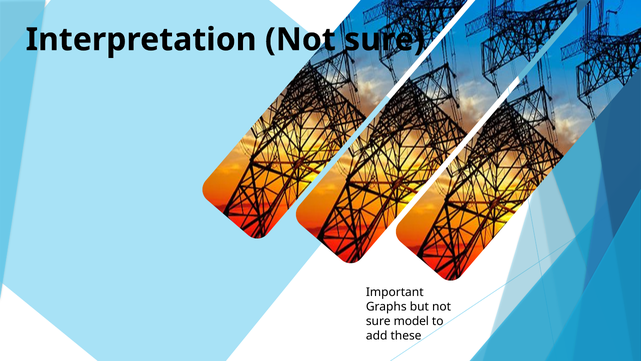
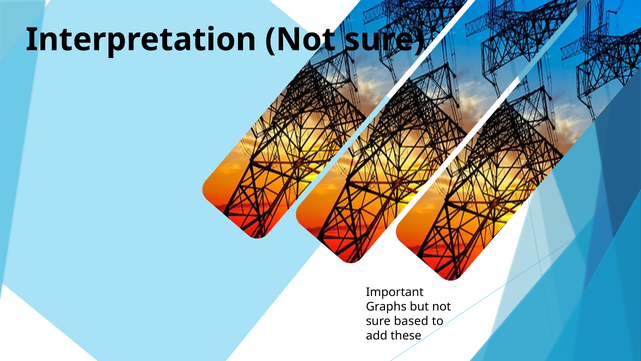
model: model -> based
